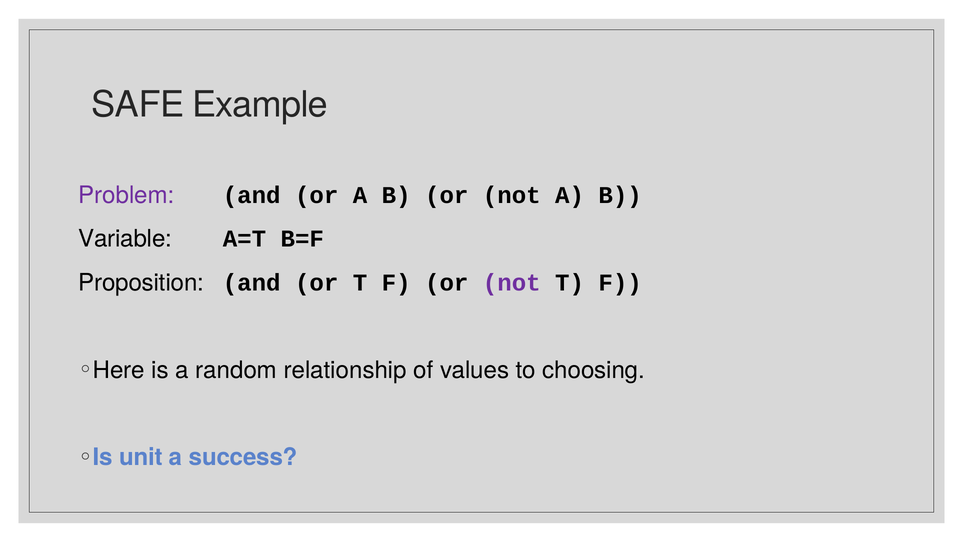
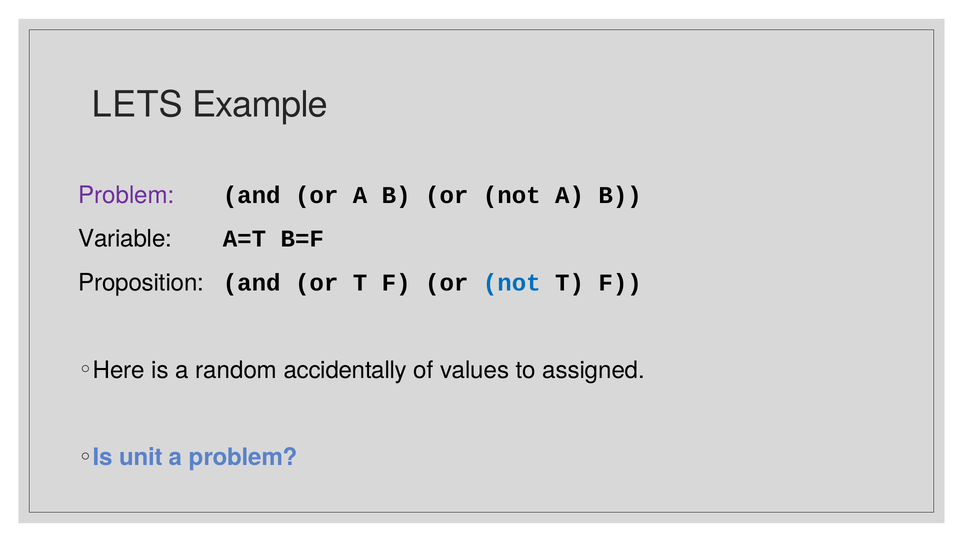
SAFE: SAFE -> LETS
not at (512, 282) colour: purple -> blue
relationship: relationship -> accidentally
choosing: choosing -> assigned
a success: success -> problem
